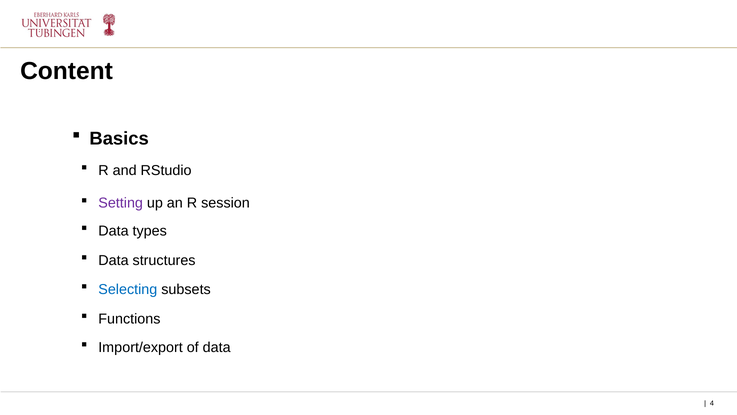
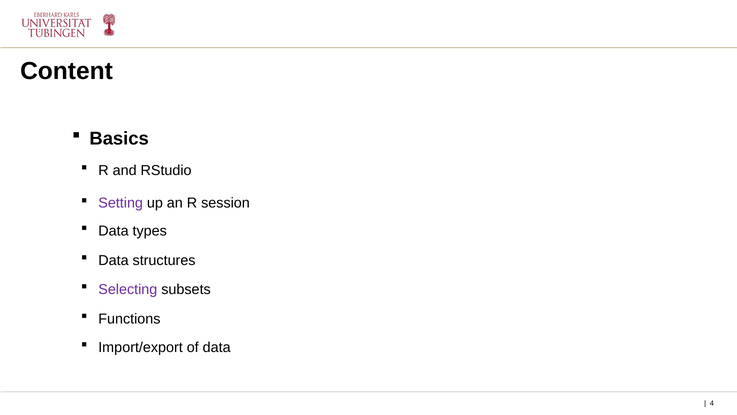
Selecting colour: blue -> purple
